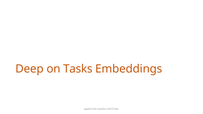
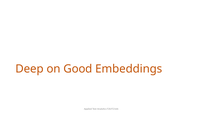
Tasks: Tasks -> Good
